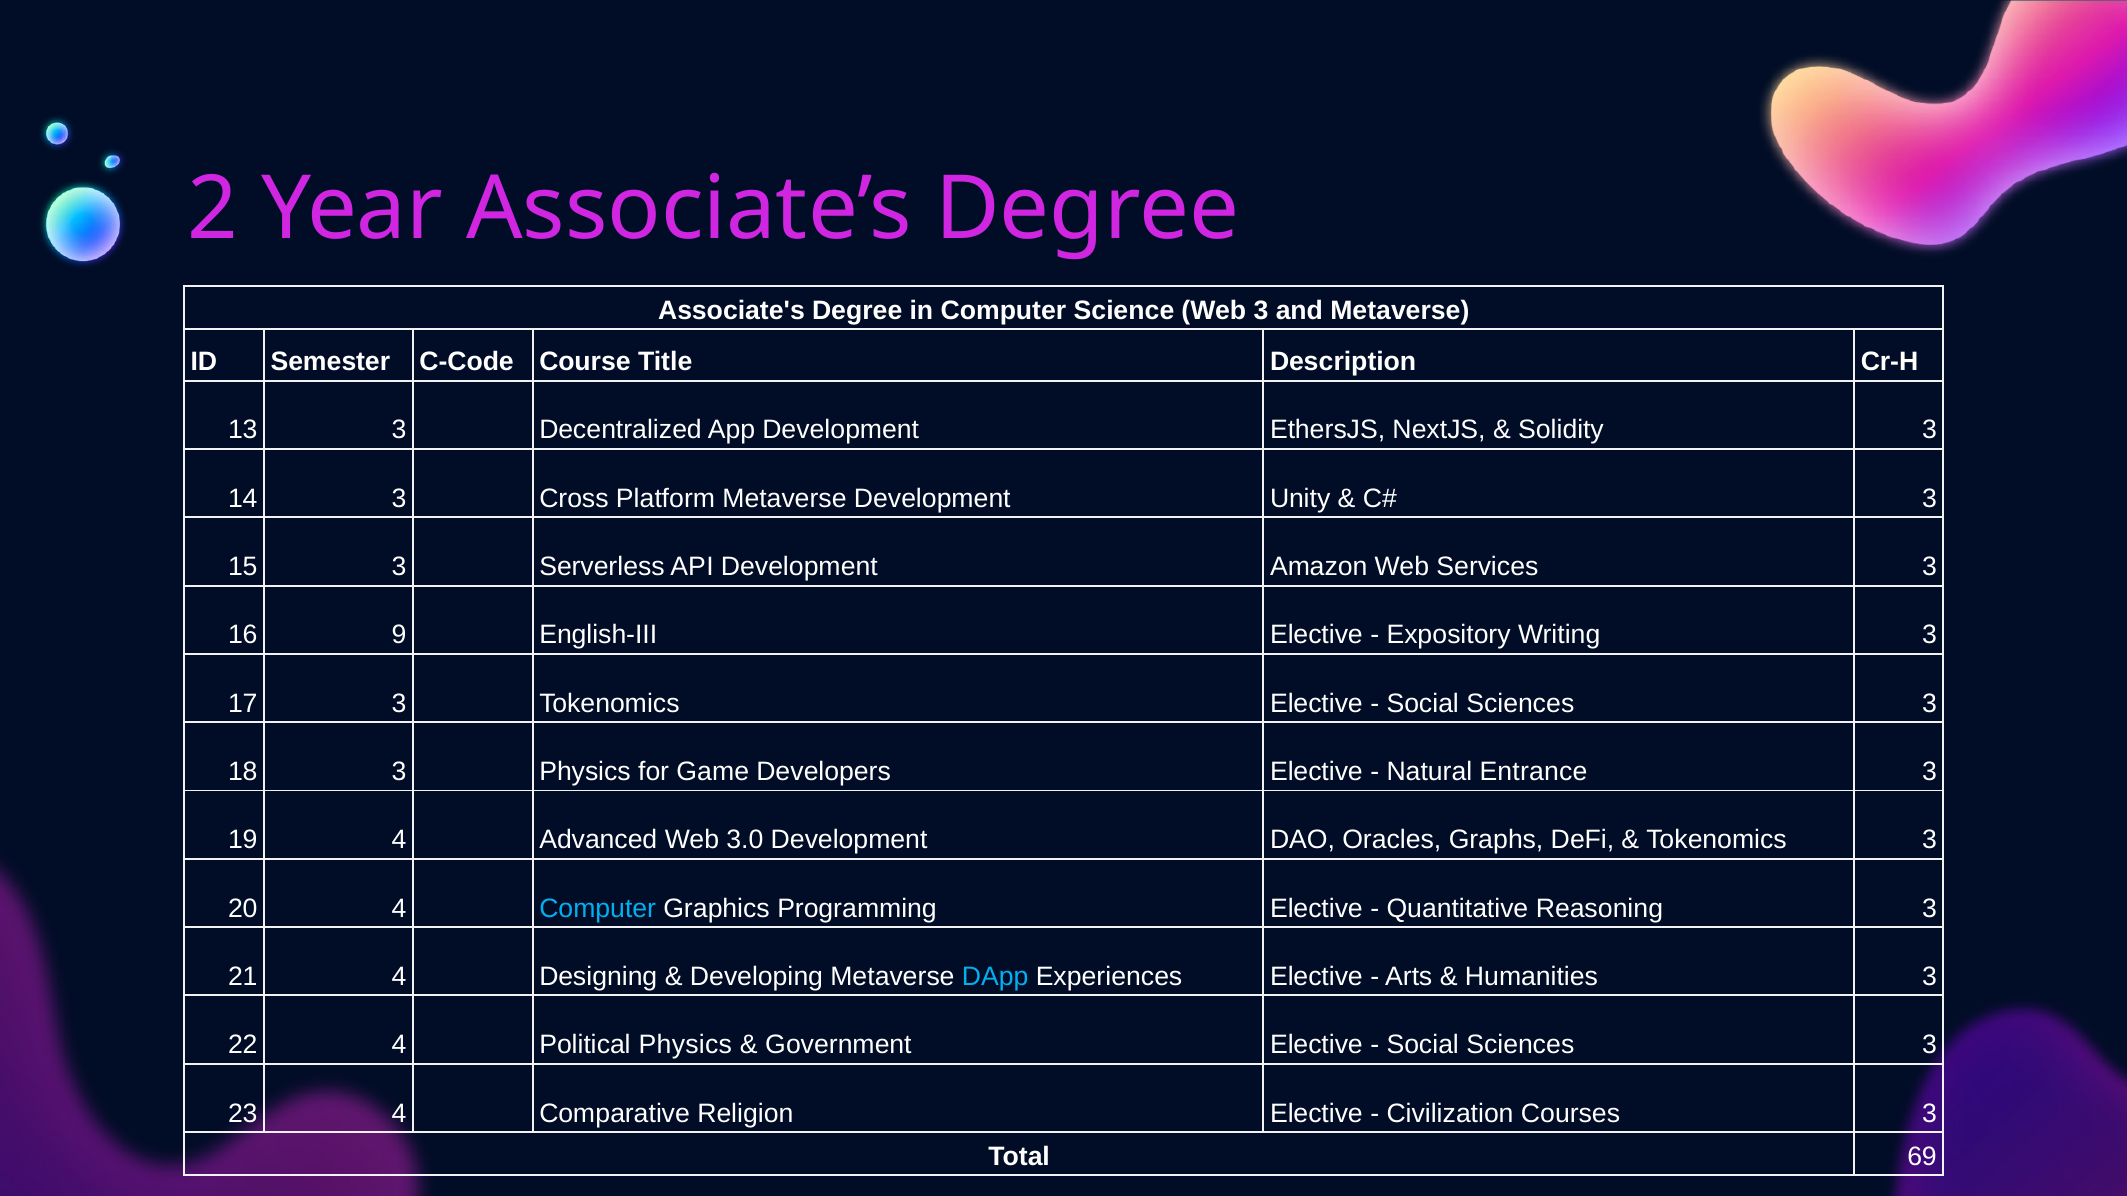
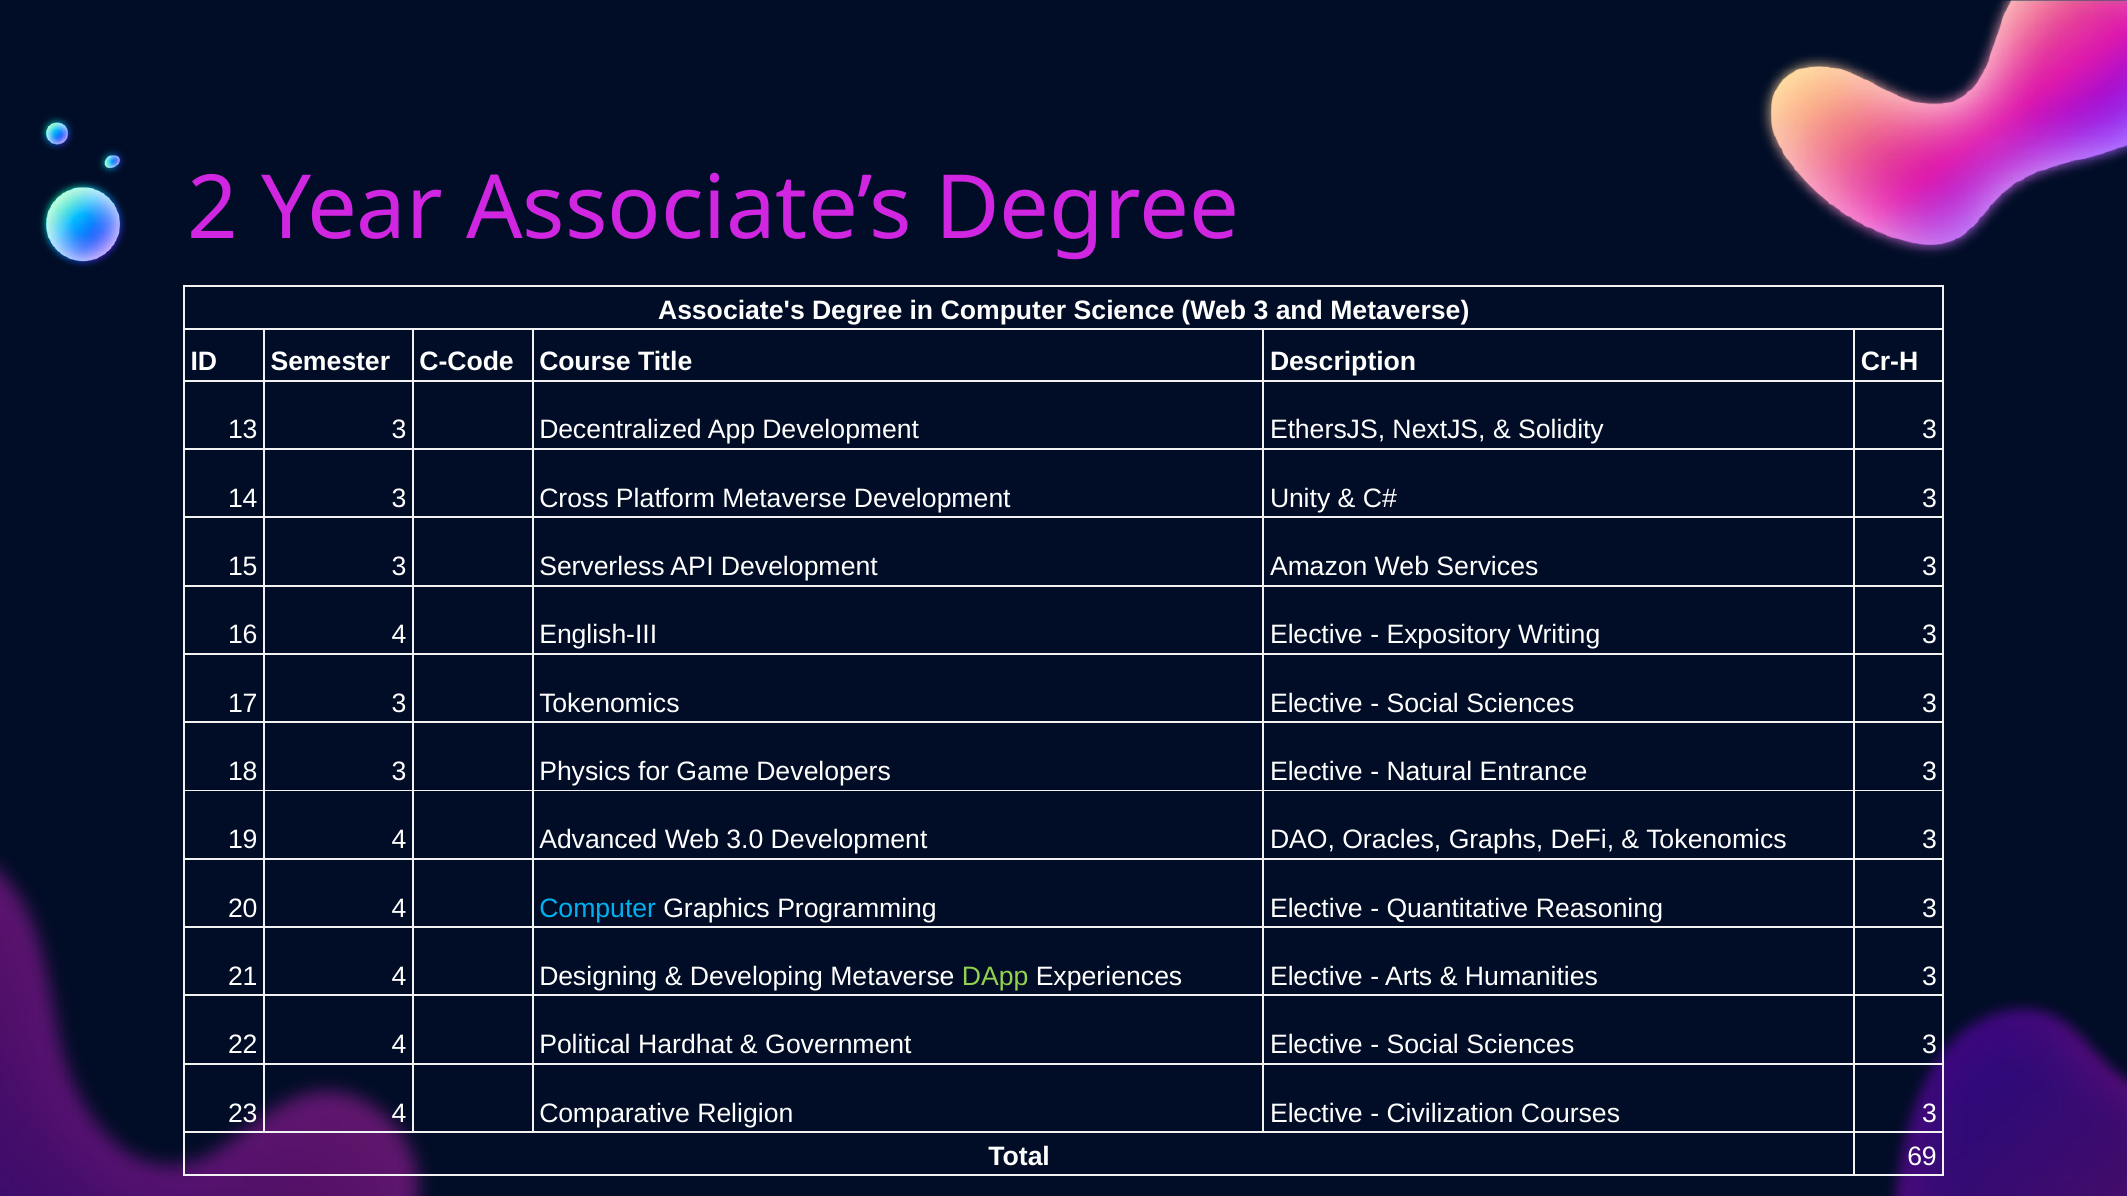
16 9: 9 -> 4
DApp colour: light blue -> light green
Political Physics: Physics -> Hardhat
